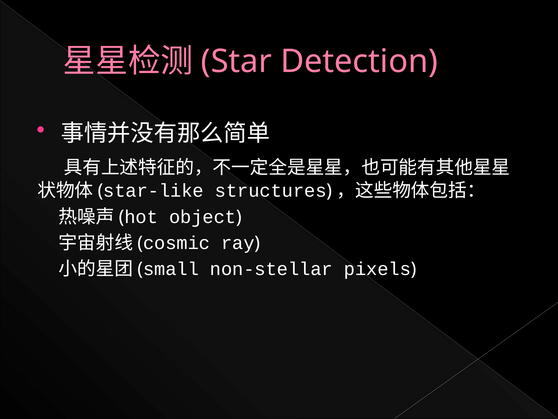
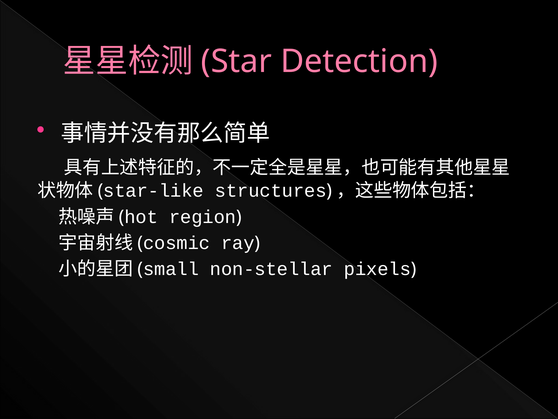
object: object -> region
